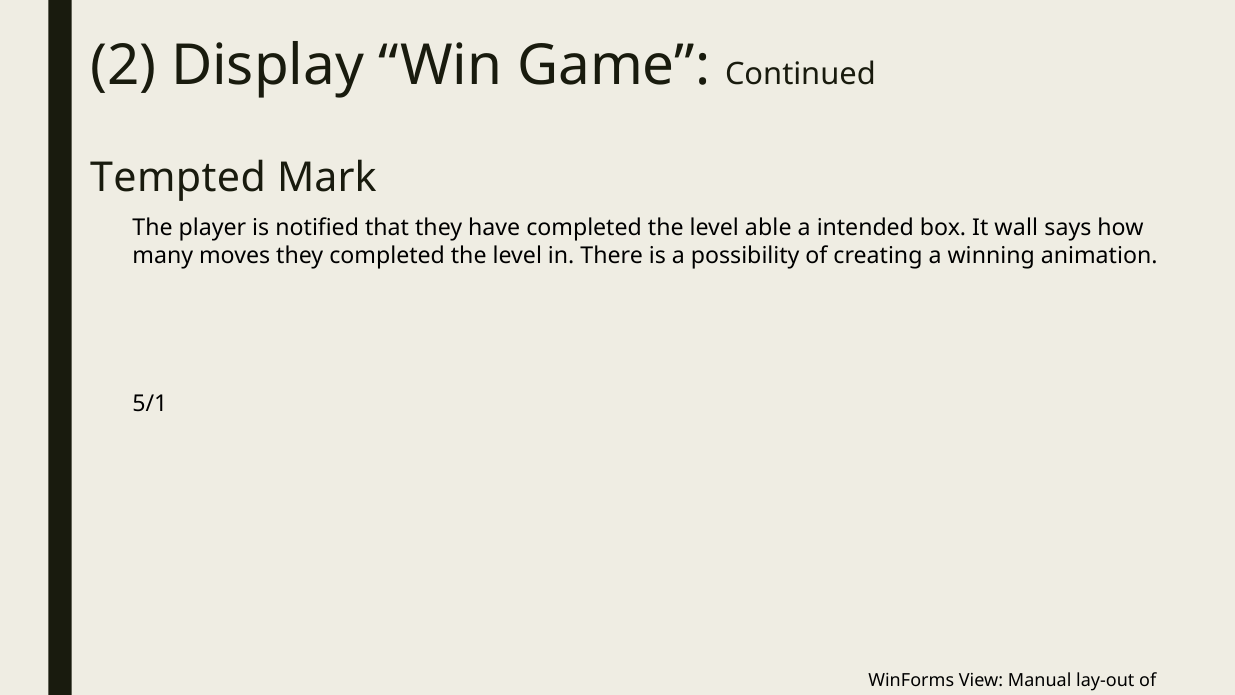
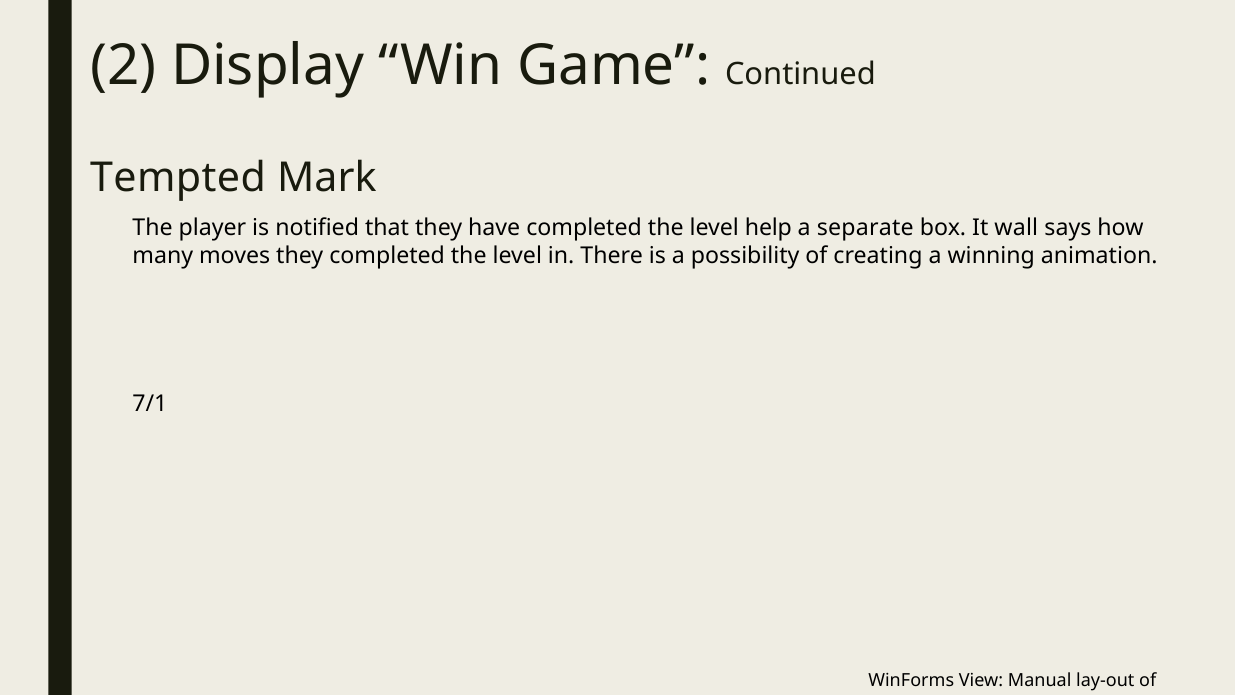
able: able -> help
intended: intended -> separate
5/1: 5/1 -> 7/1
